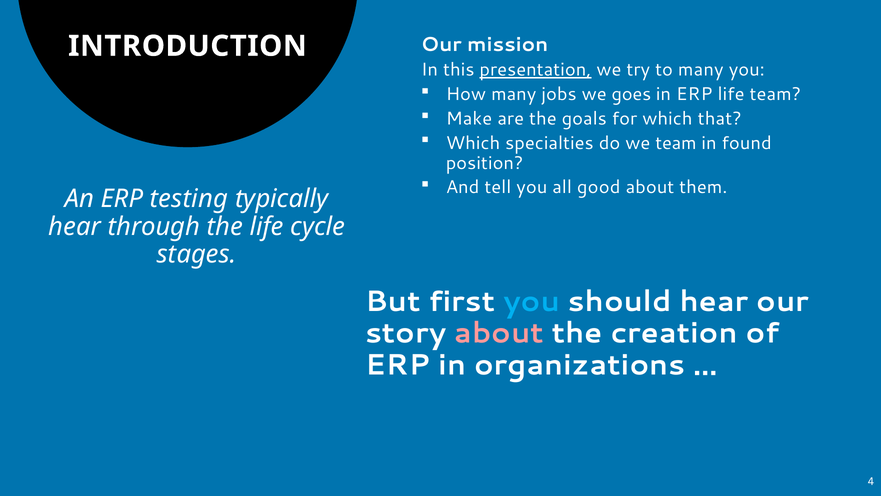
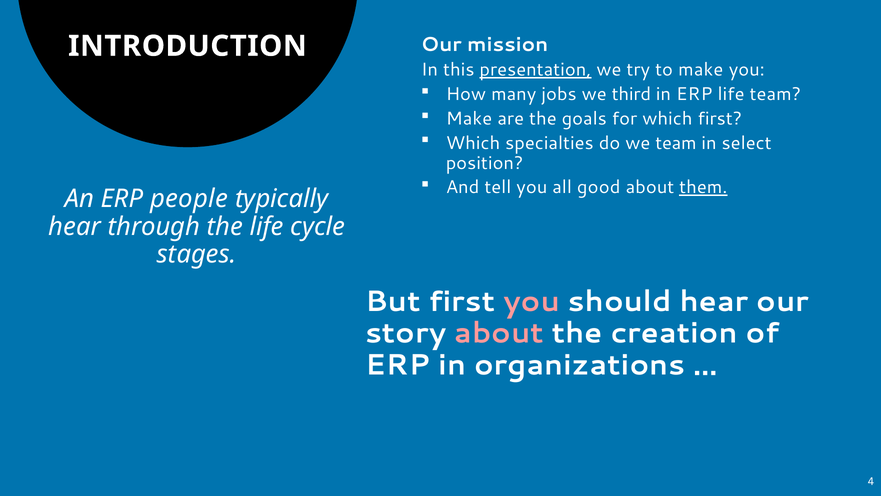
to many: many -> make
goes: goes -> third
which that: that -> first
found: found -> select
them underline: none -> present
testing: testing -> people
you at (532, 301) colour: light blue -> pink
